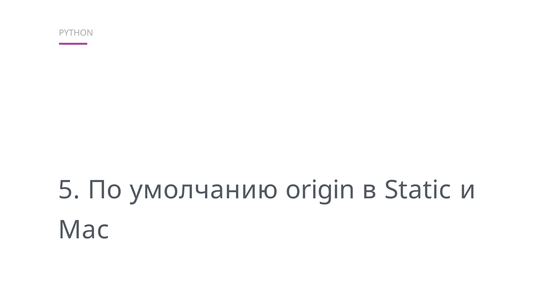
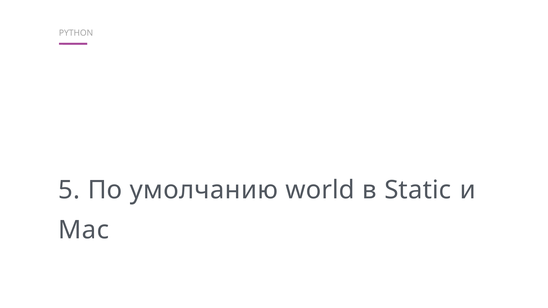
origin: origin -> world
